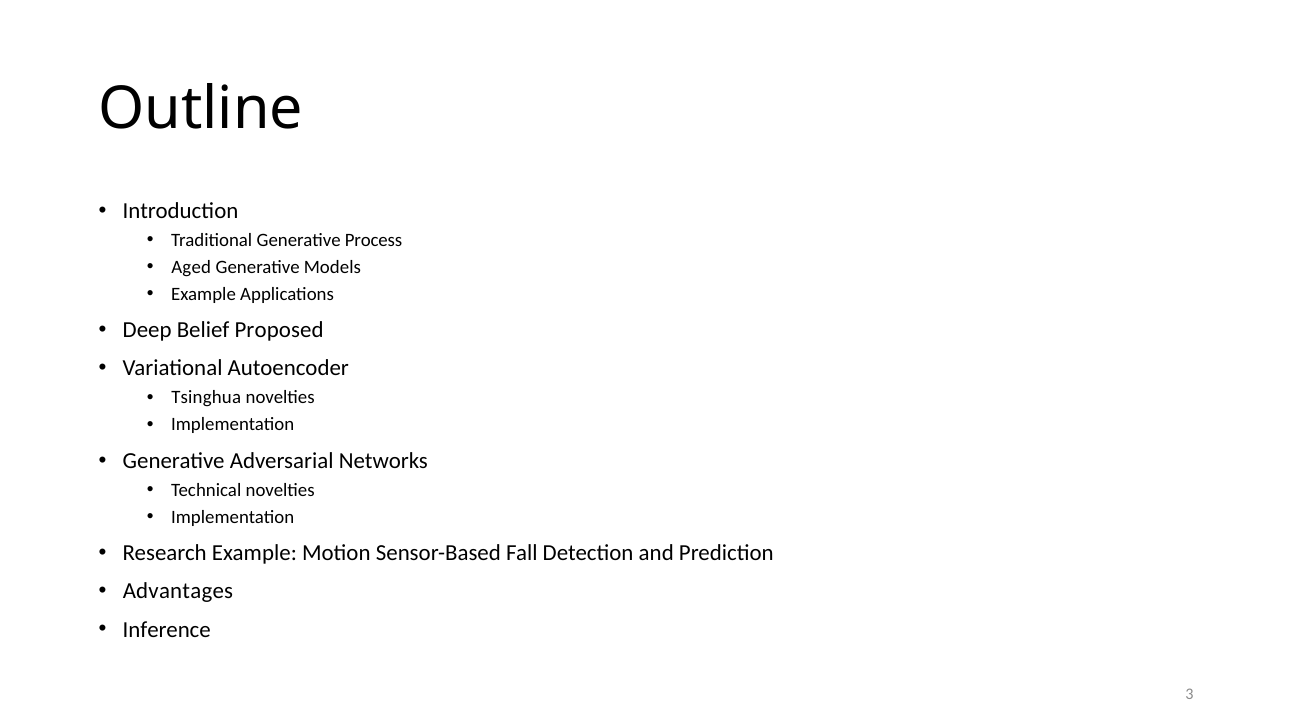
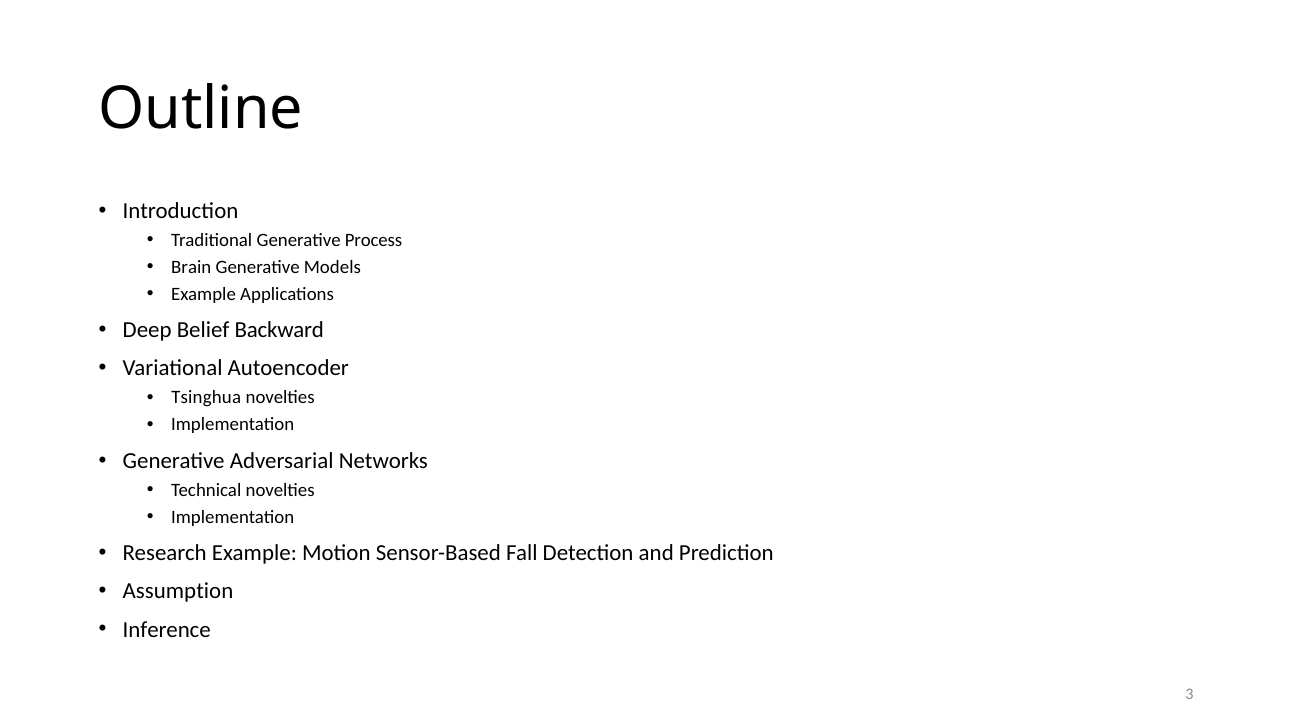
Aged: Aged -> Brain
Proposed: Proposed -> Backward
Advantages: Advantages -> Assumption
